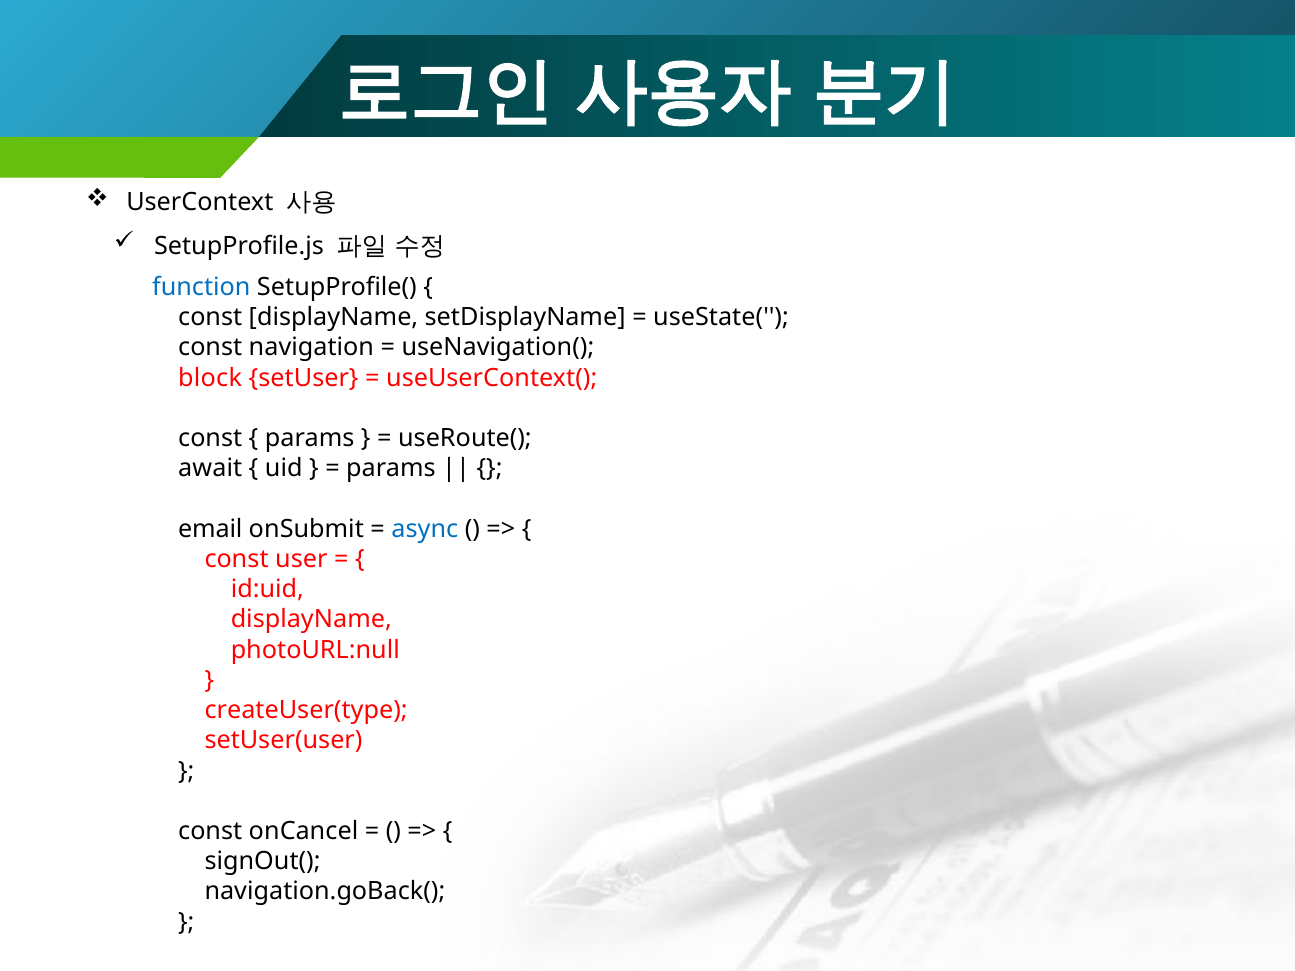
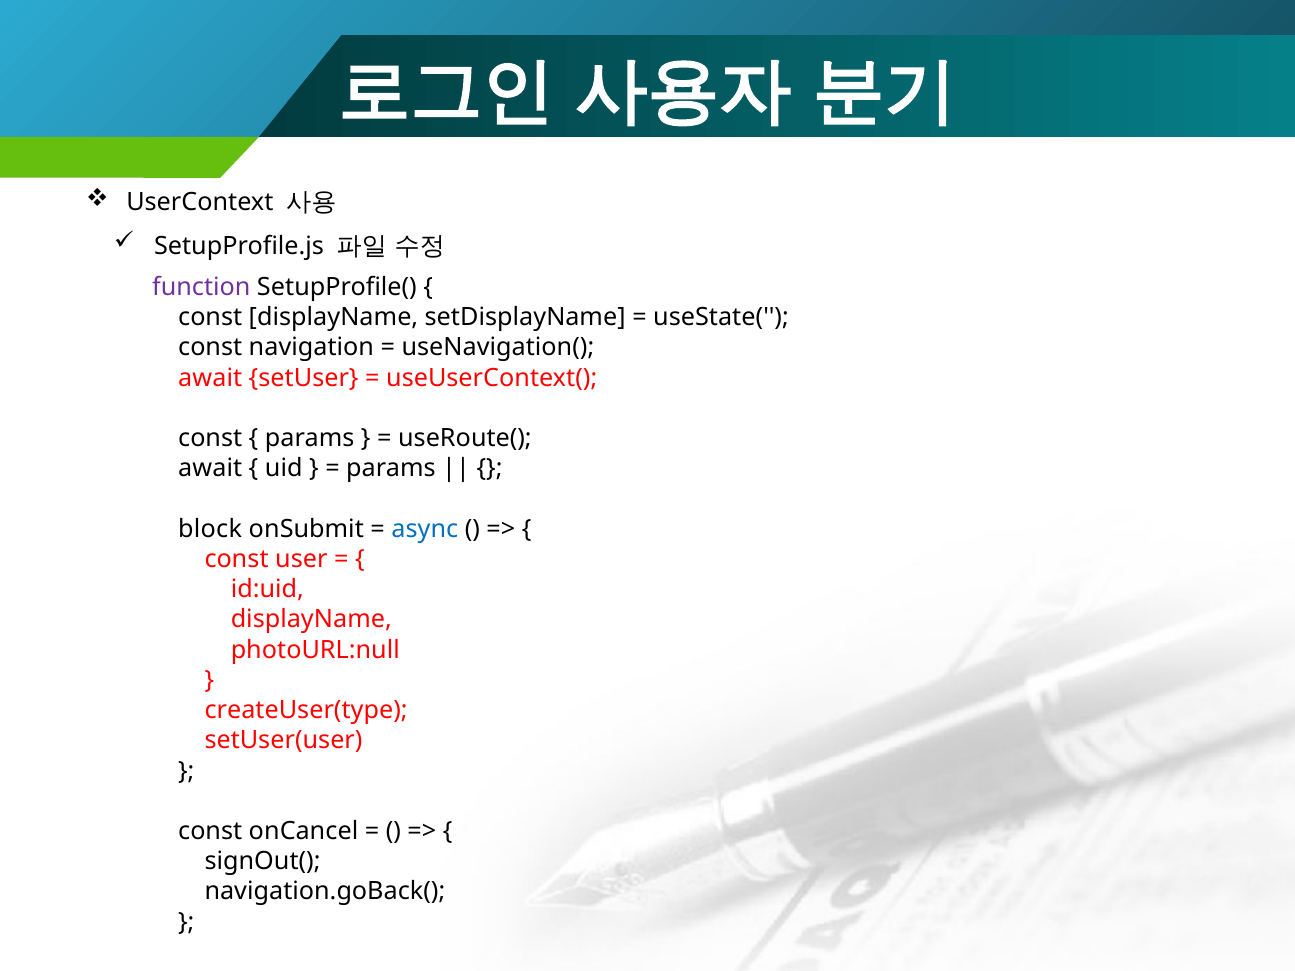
function colour: blue -> purple
block at (210, 378): block -> await
email: email -> block
